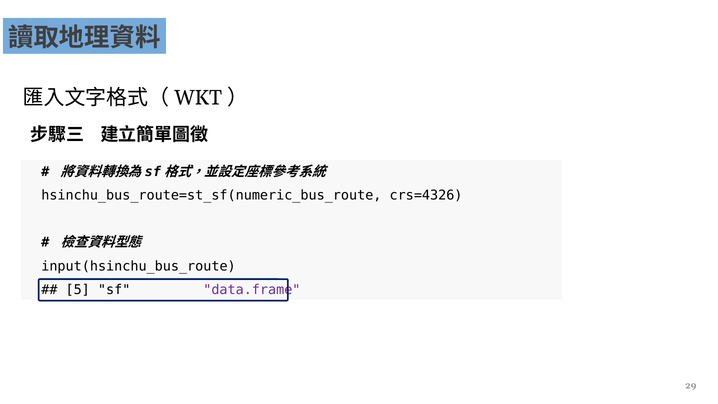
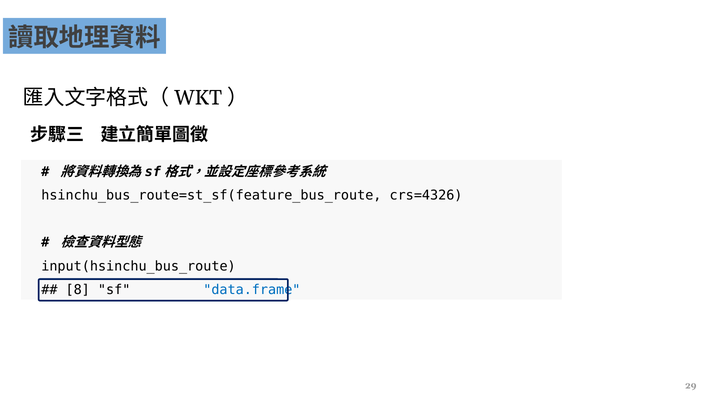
hsinchu_bus_route=st_sf(numeric_bus_route: hsinchu_bus_route=st_sf(numeric_bus_route -> hsinchu_bus_route=st_sf(feature_bus_route
5: 5 -> 8
data.frame colour: purple -> blue
